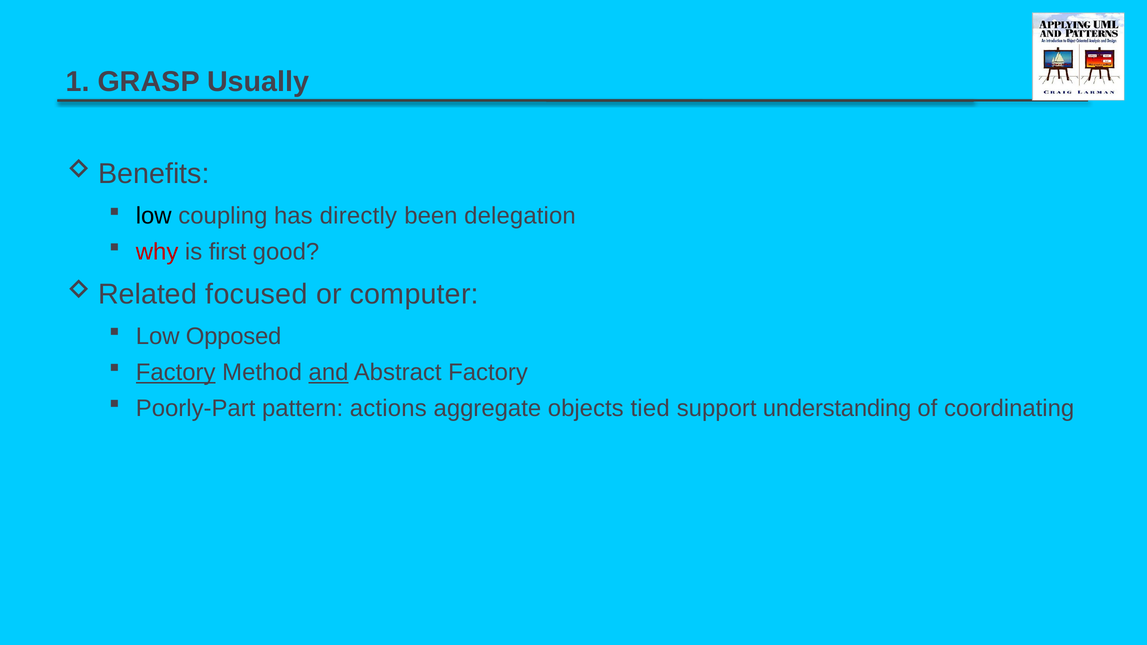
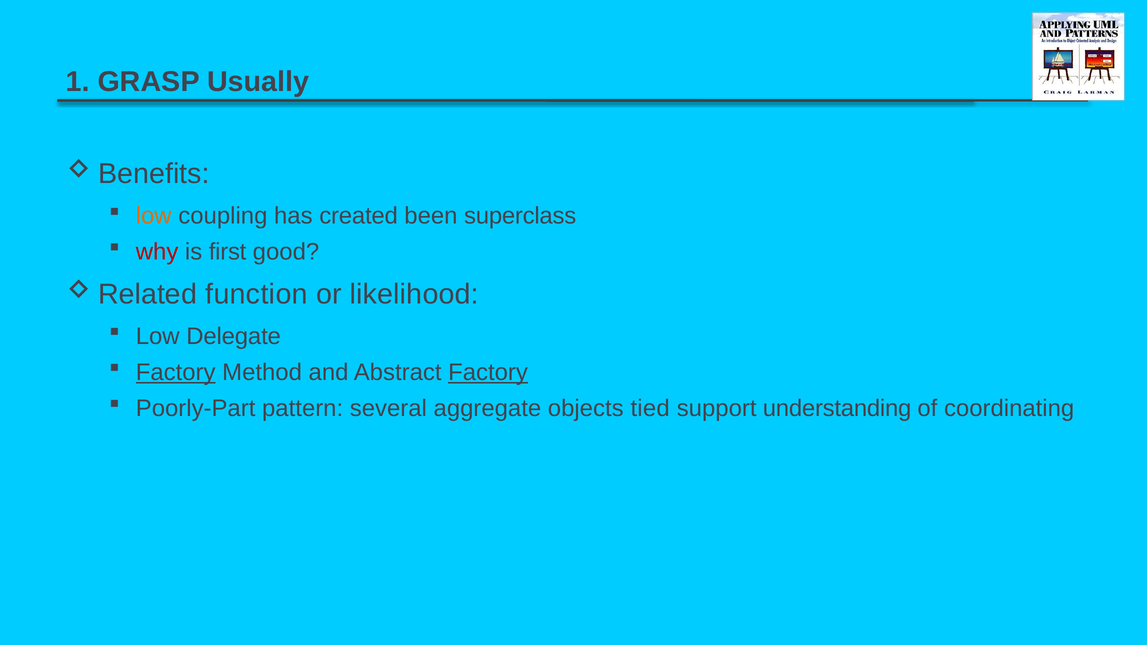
low at (154, 216) colour: black -> orange
directly: directly -> created
delegation: delegation -> superclass
focused: focused -> function
computer: computer -> likelihood
Opposed: Opposed -> Delegate
and underline: present -> none
Factory at (488, 372) underline: none -> present
actions: actions -> several
